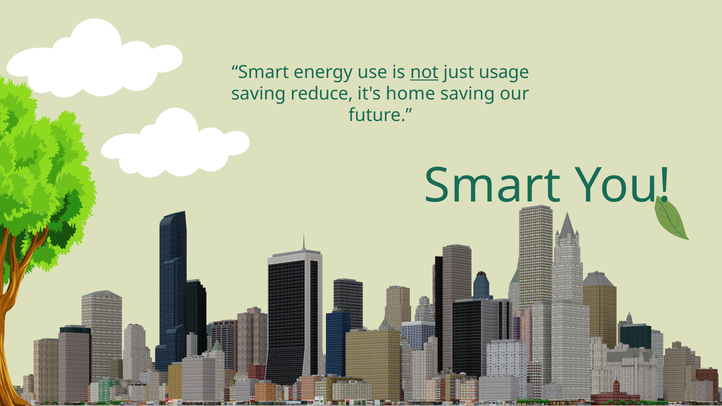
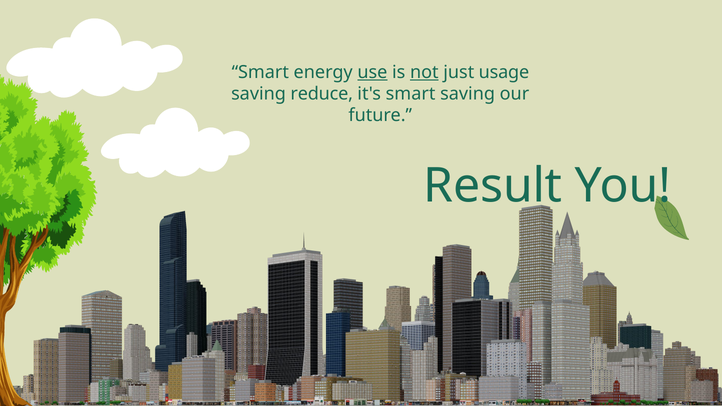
use underline: none -> present
it's home: home -> smart
Smart at (493, 186): Smart -> Result
